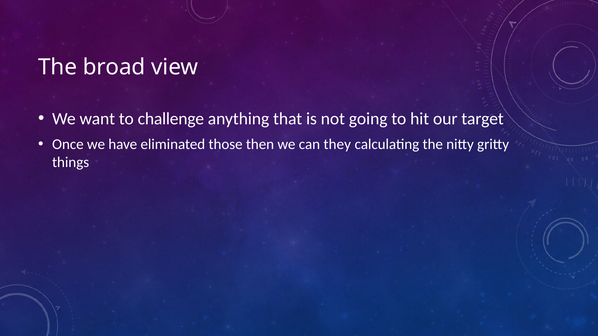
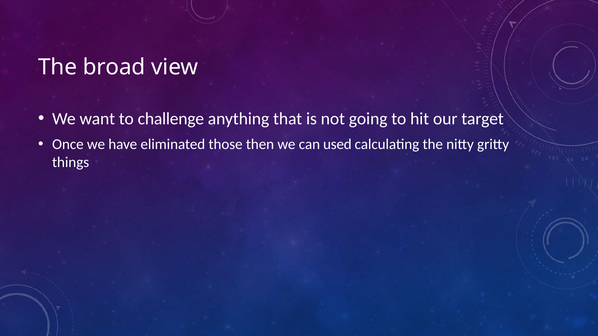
they: they -> used
